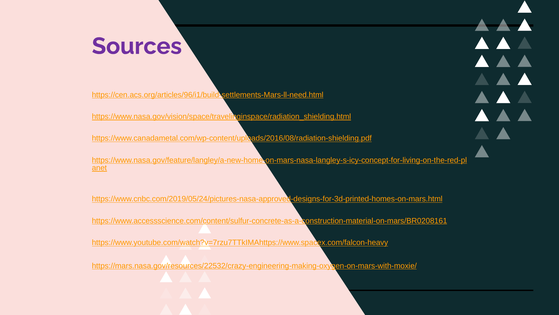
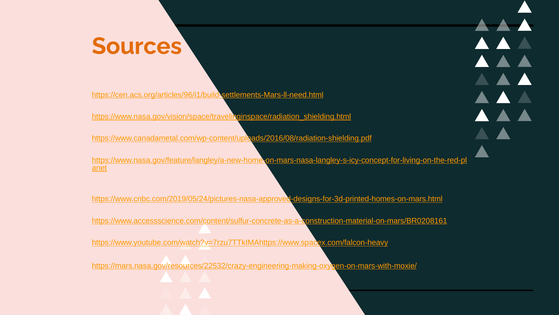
Sources colour: purple -> orange
